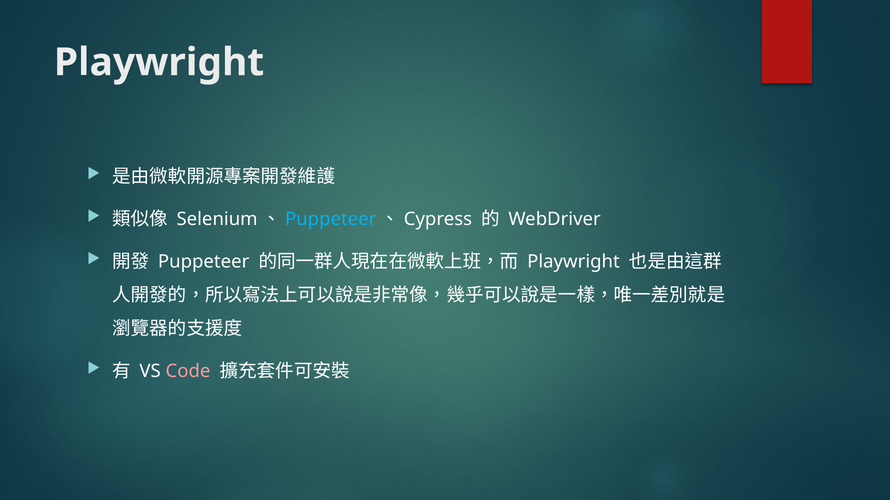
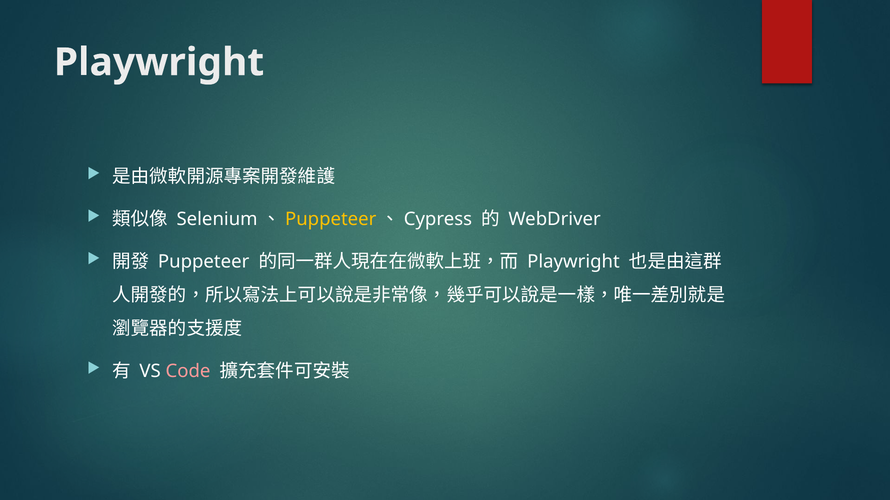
Puppeteer at (331, 219) colour: light blue -> yellow
